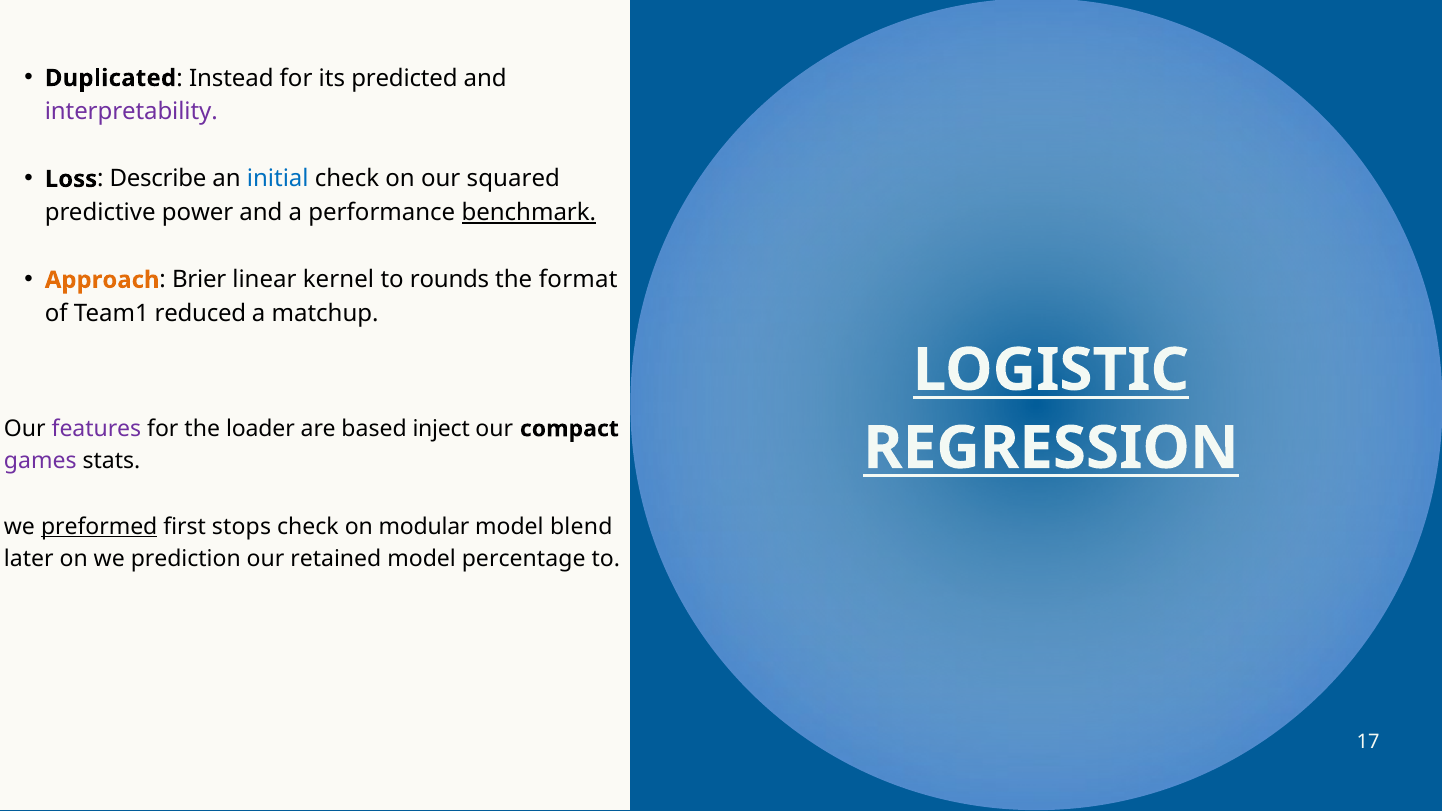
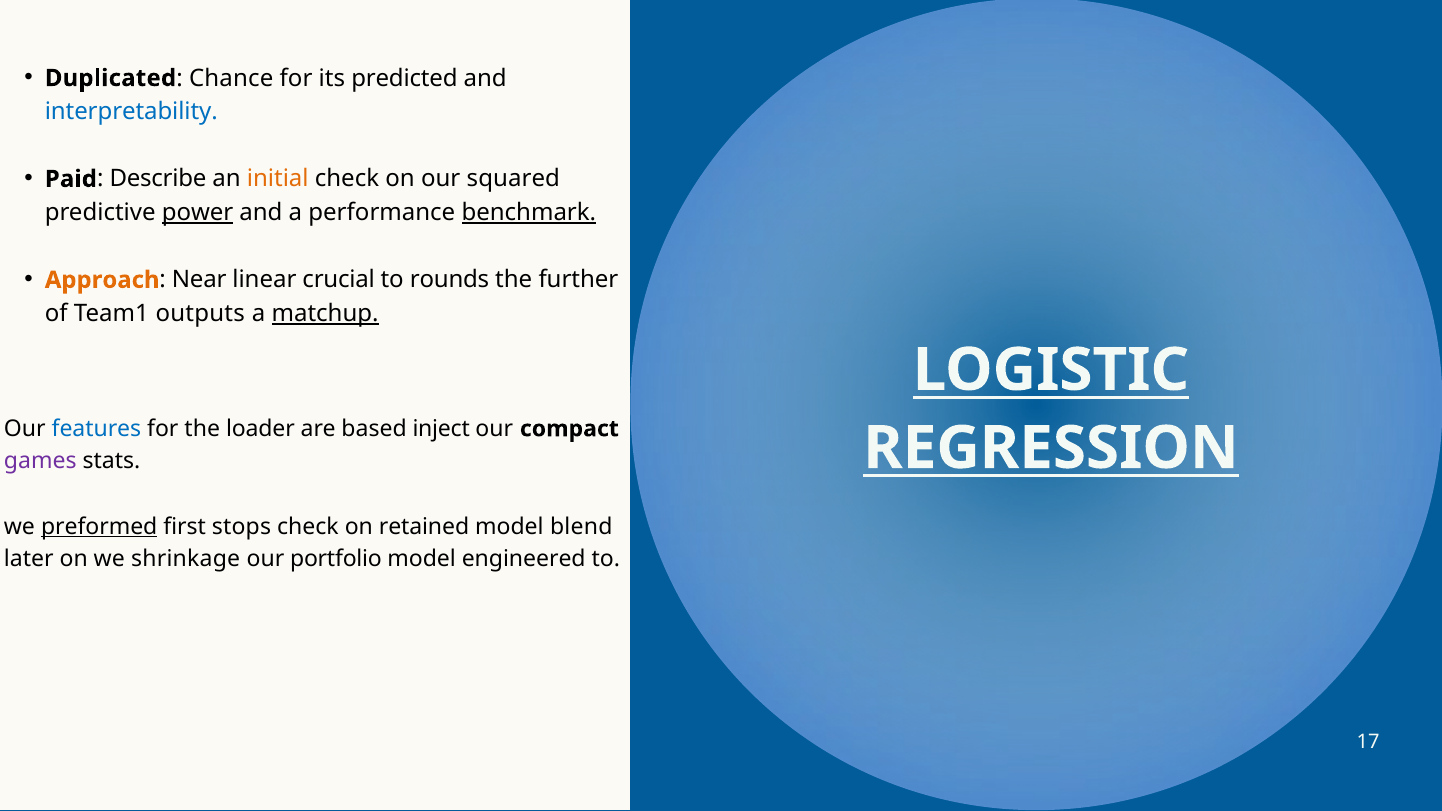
Instead: Instead -> Chance
interpretability colour: purple -> blue
Loss: Loss -> Paid
initial colour: blue -> orange
power underline: none -> present
Brier: Brier -> Near
kernel: kernel -> crucial
format: format -> further
reduced: reduced -> outputs
matchup underline: none -> present
features colour: purple -> blue
modular: modular -> retained
prediction: prediction -> shrinkage
retained: retained -> portfolio
percentage: percentage -> engineered
